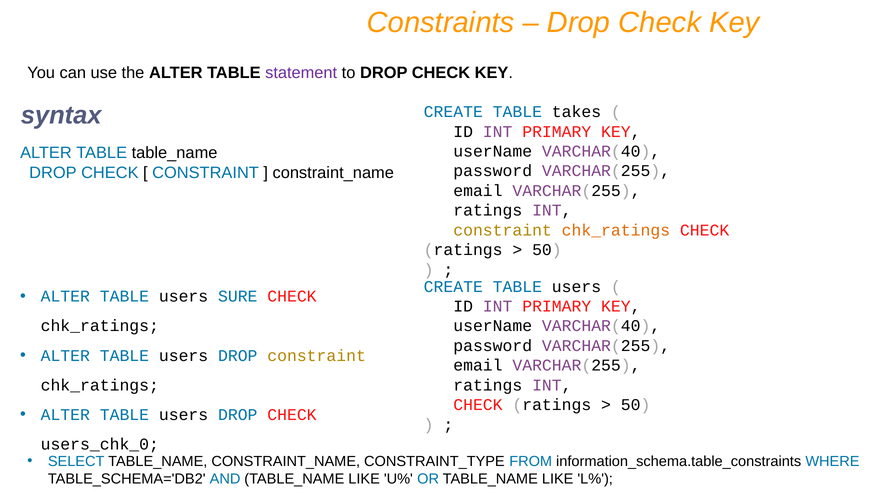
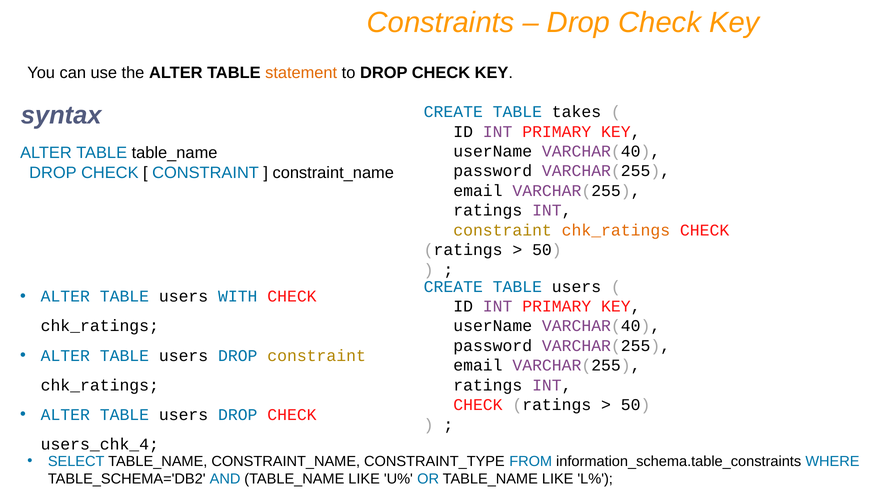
statement colour: purple -> orange
SURE: SURE -> WITH
users_chk_0: users_chk_0 -> users_chk_4
